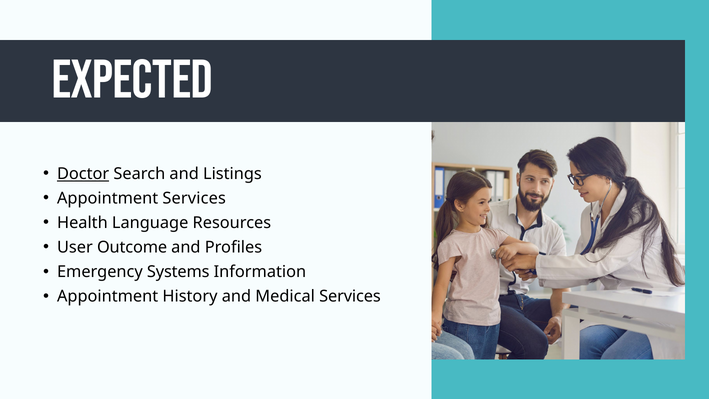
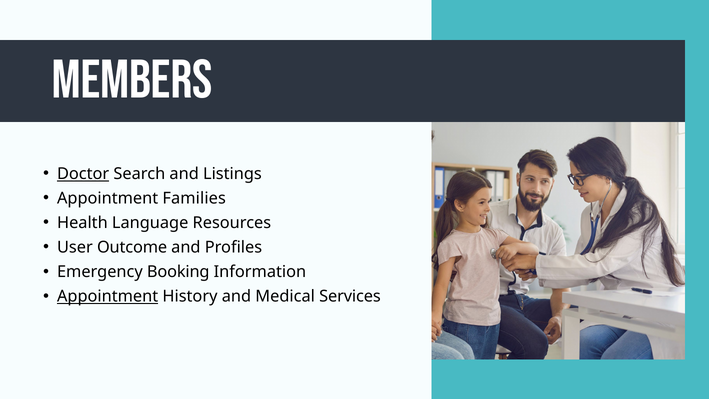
EXPECTED: EXPECTED -> MEMBERS
Appointment Services: Services -> Families
Systems: Systems -> Booking
Appointment at (108, 296) underline: none -> present
